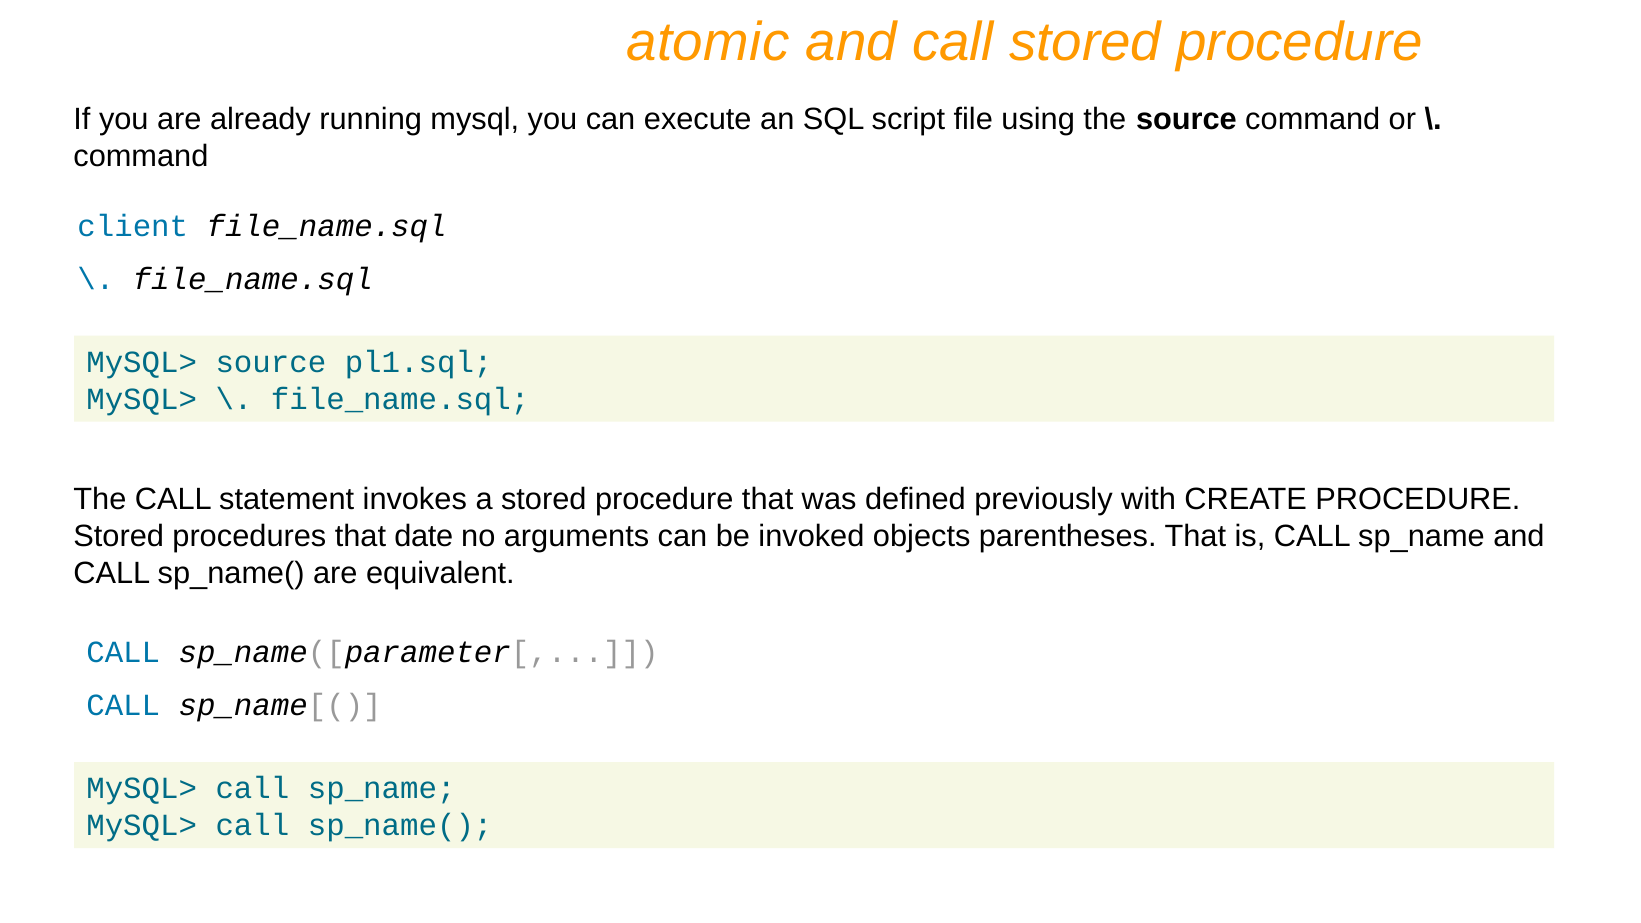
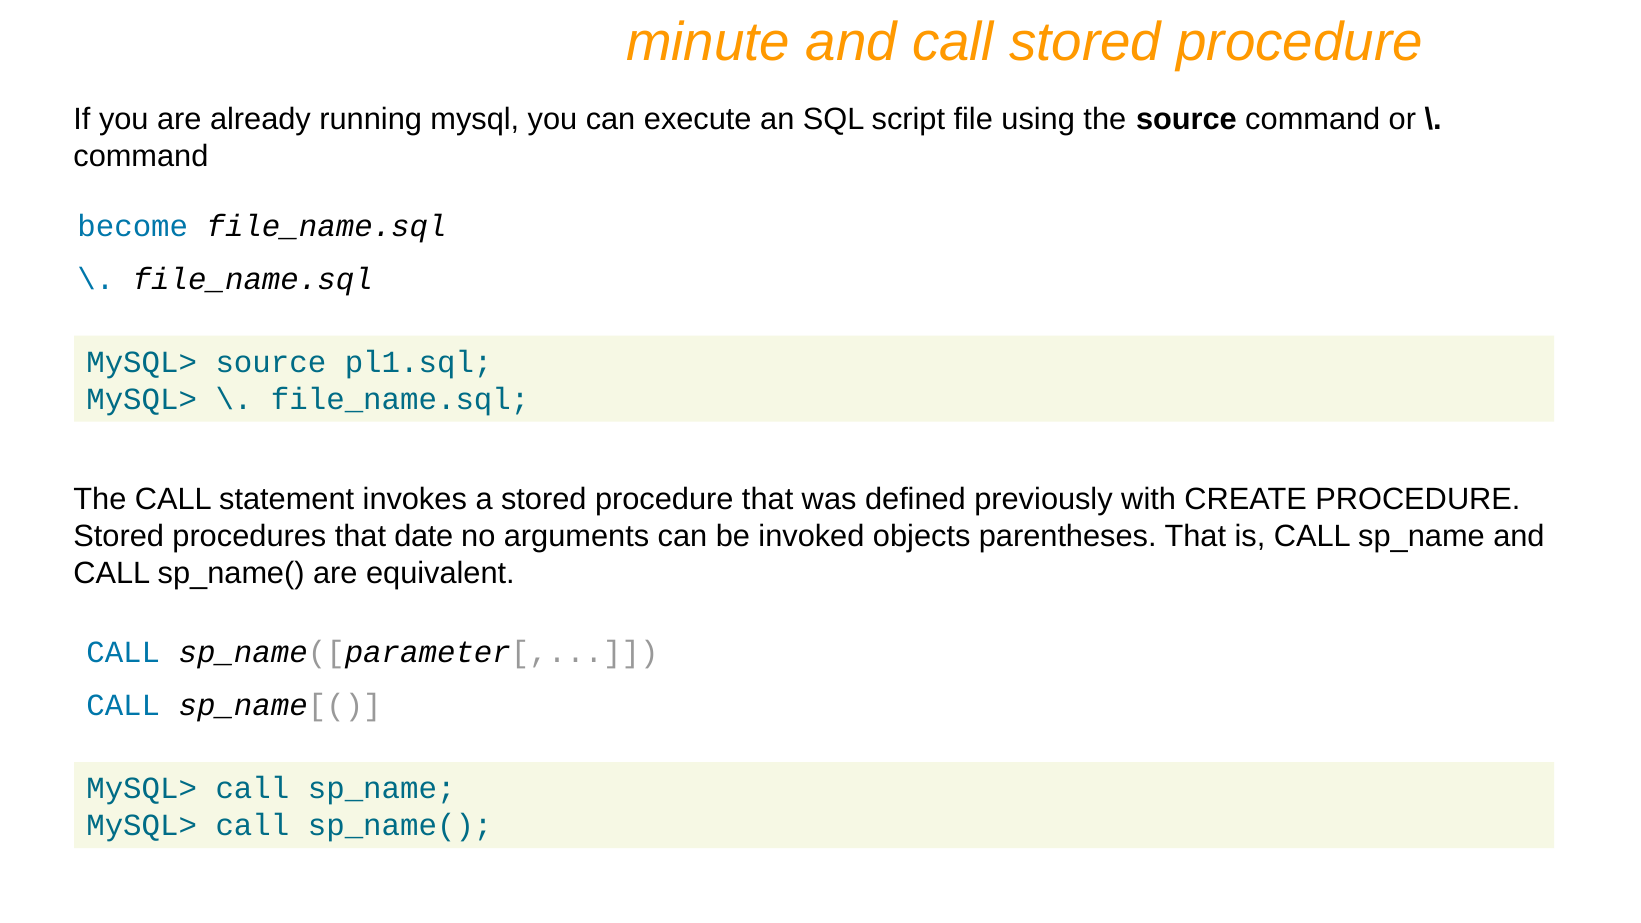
atomic: atomic -> minute
client: client -> become
